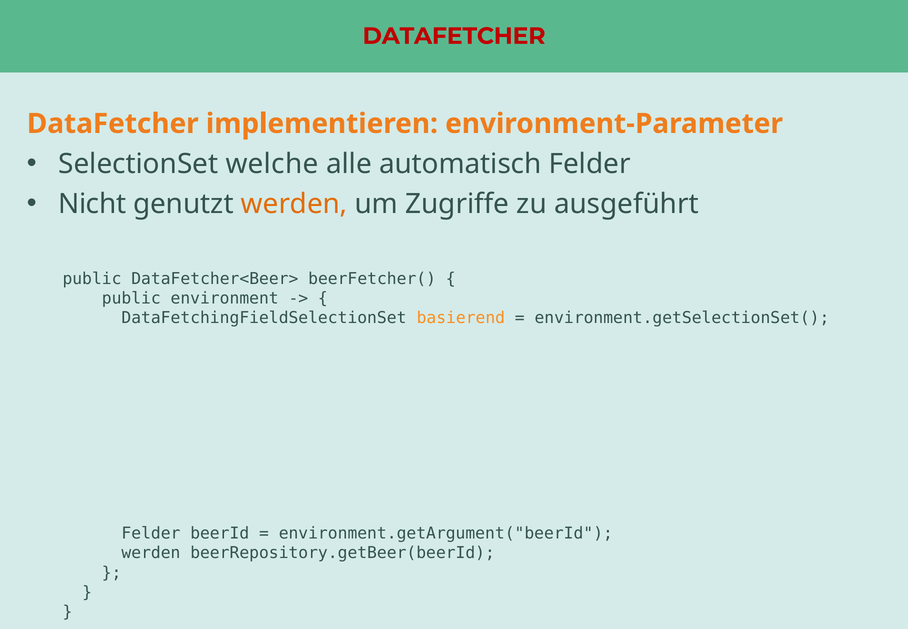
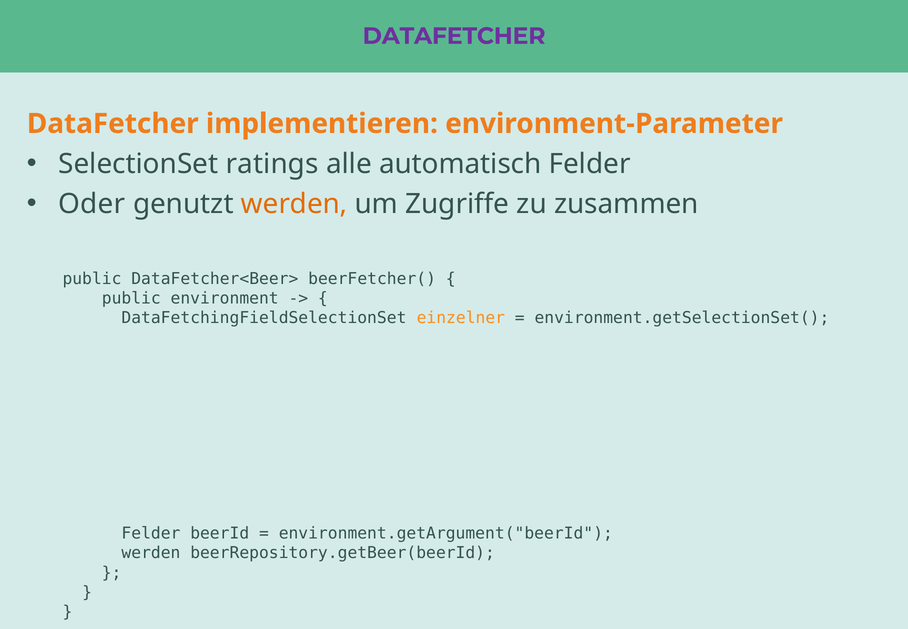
DATAFETCHER at (454, 36) colour: red -> purple
welche: welche -> ratings
Nicht: Nicht -> Oder
ausgeführt: ausgeführt -> zusammen
basierend: basierend -> einzelner
